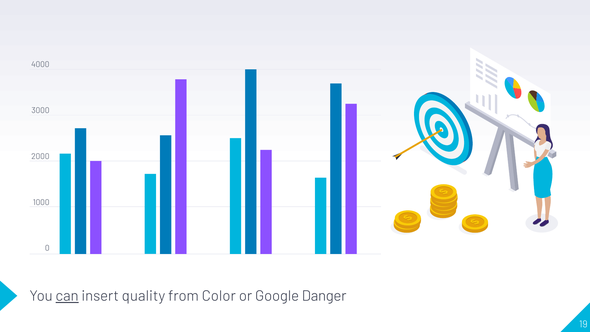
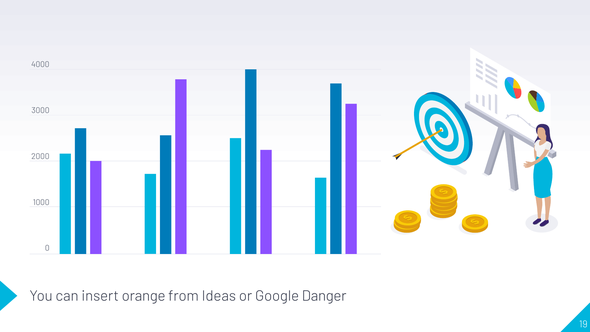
can underline: present -> none
quality: quality -> orange
Color: Color -> Ideas
